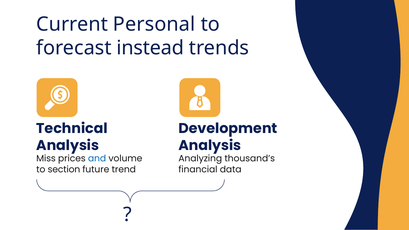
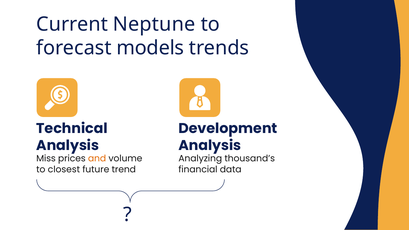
Personal: Personal -> Neptune
instead: instead -> models
and colour: blue -> orange
section: section -> closest
